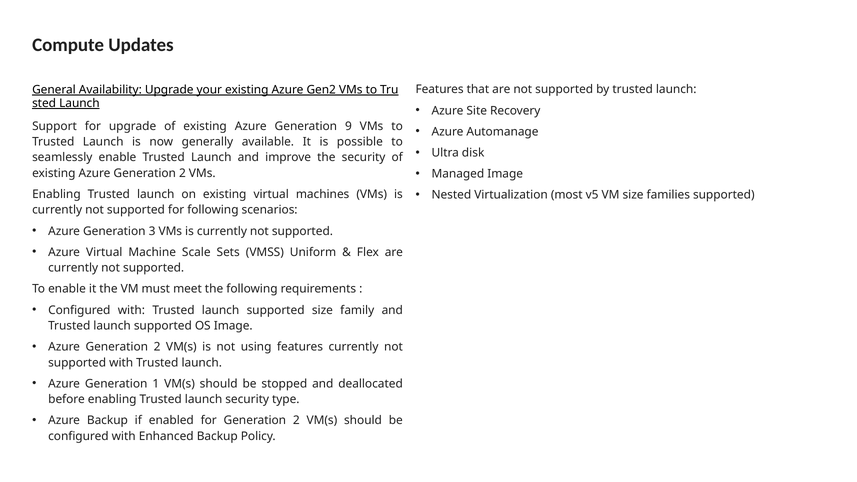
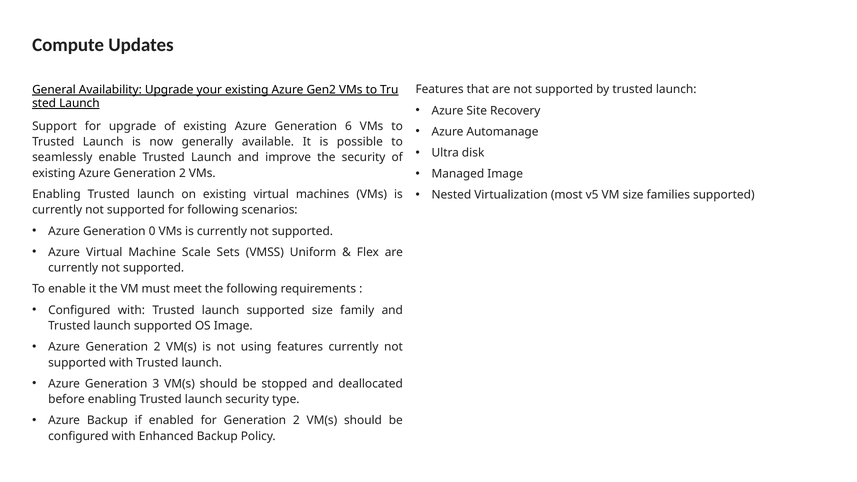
9: 9 -> 6
3: 3 -> 0
1: 1 -> 3
